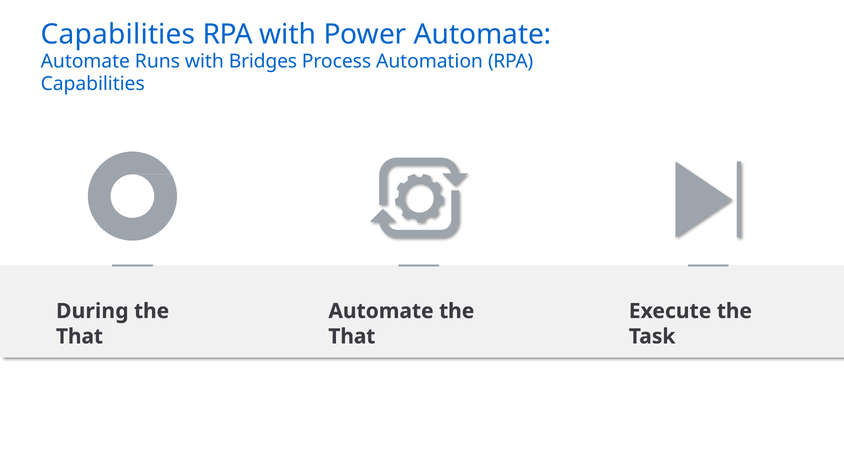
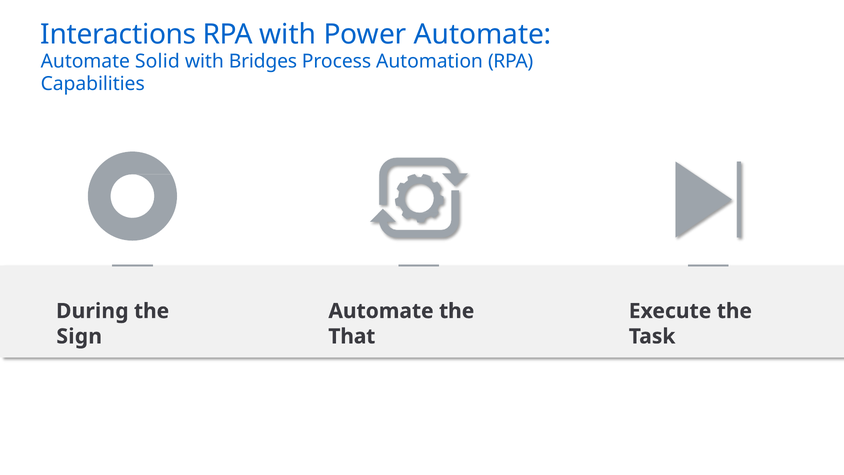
Capabilities at (118, 35): Capabilities -> Interactions
Runs: Runs -> Solid
That at (79, 336): That -> Sign
